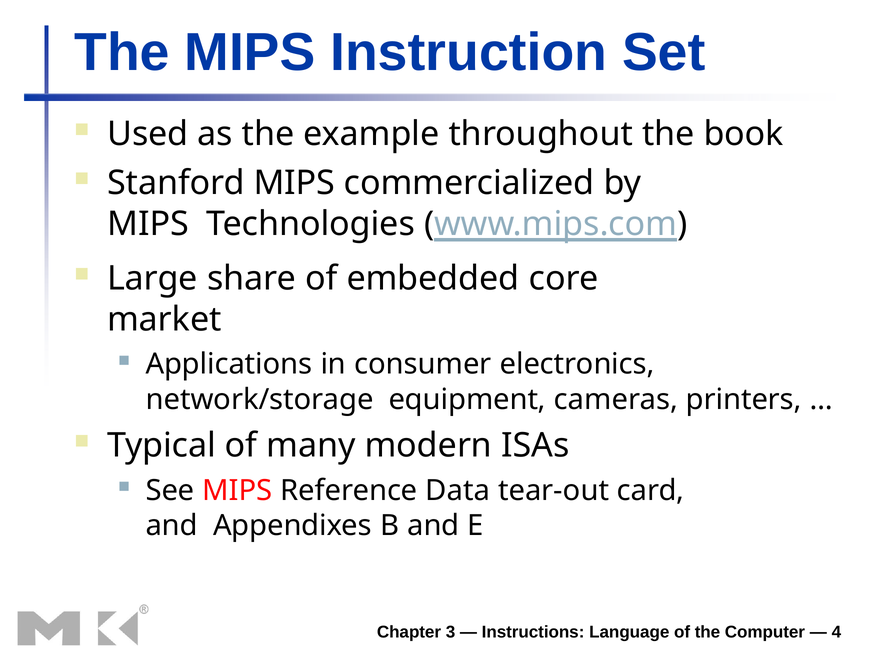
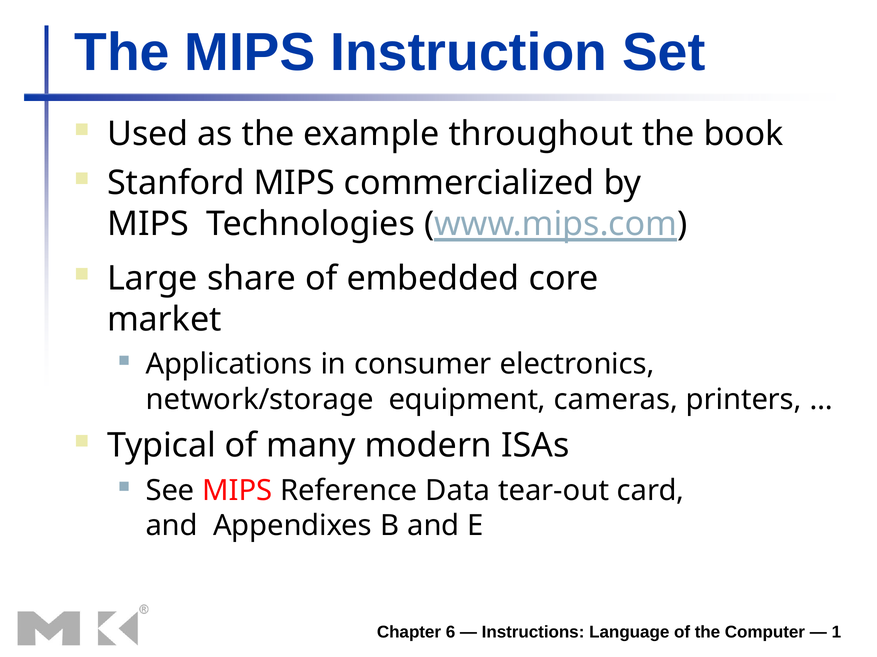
3: 3 -> 6
4: 4 -> 1
